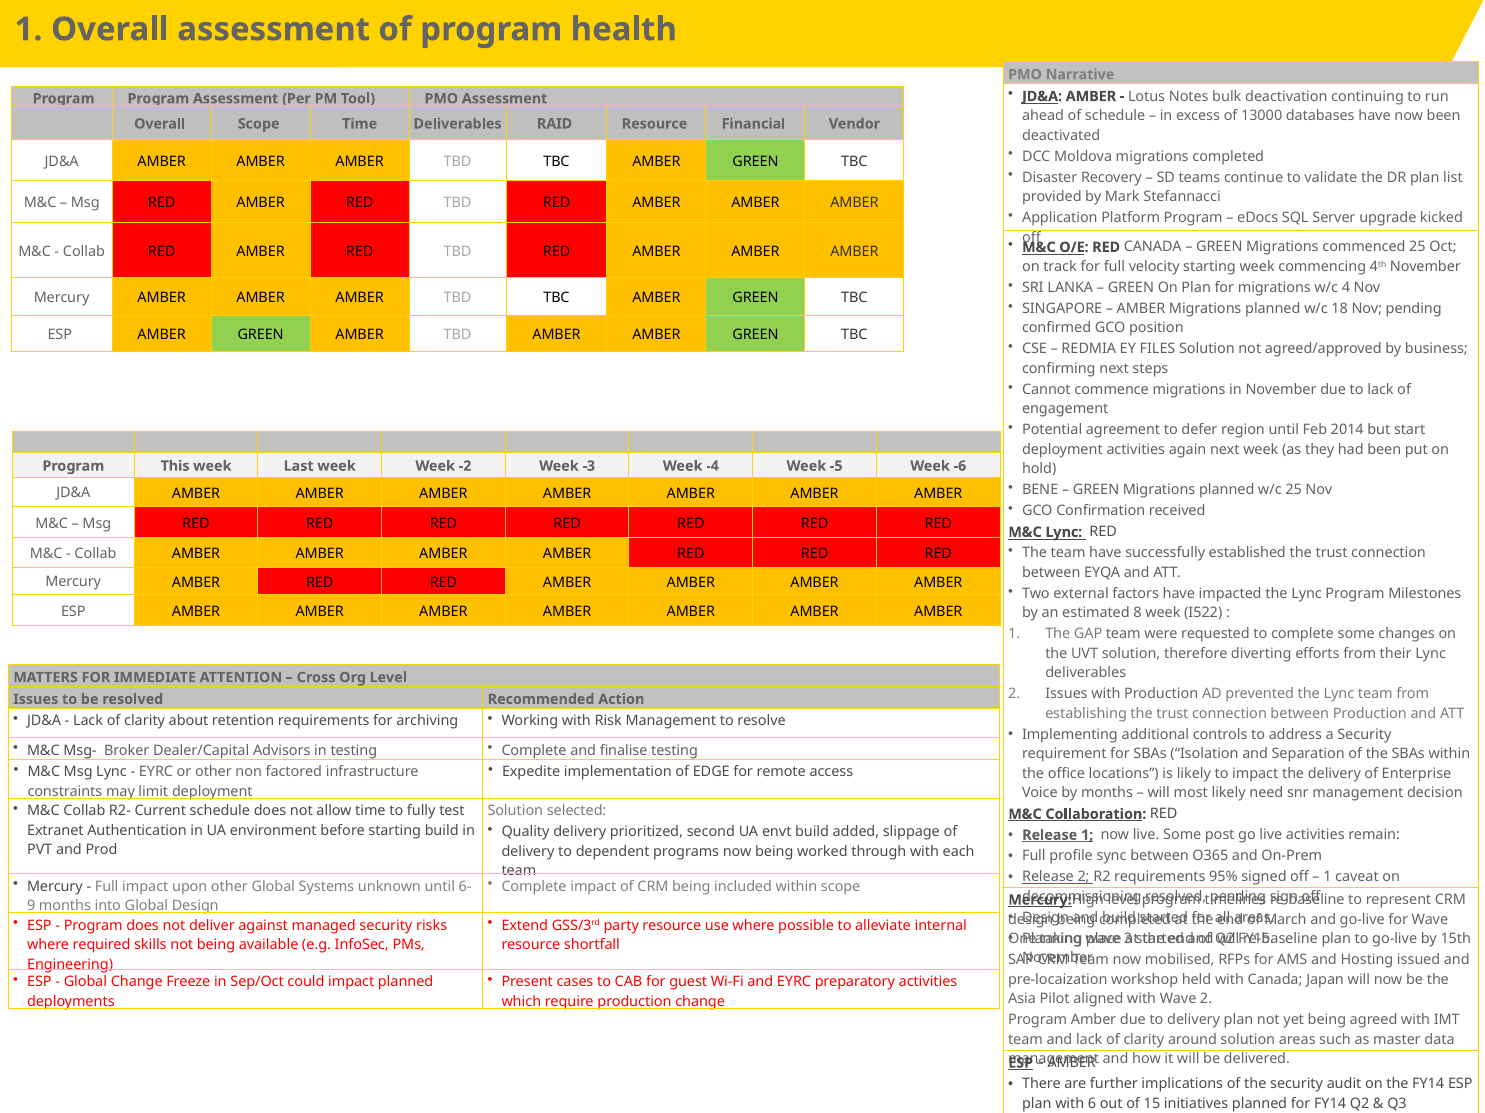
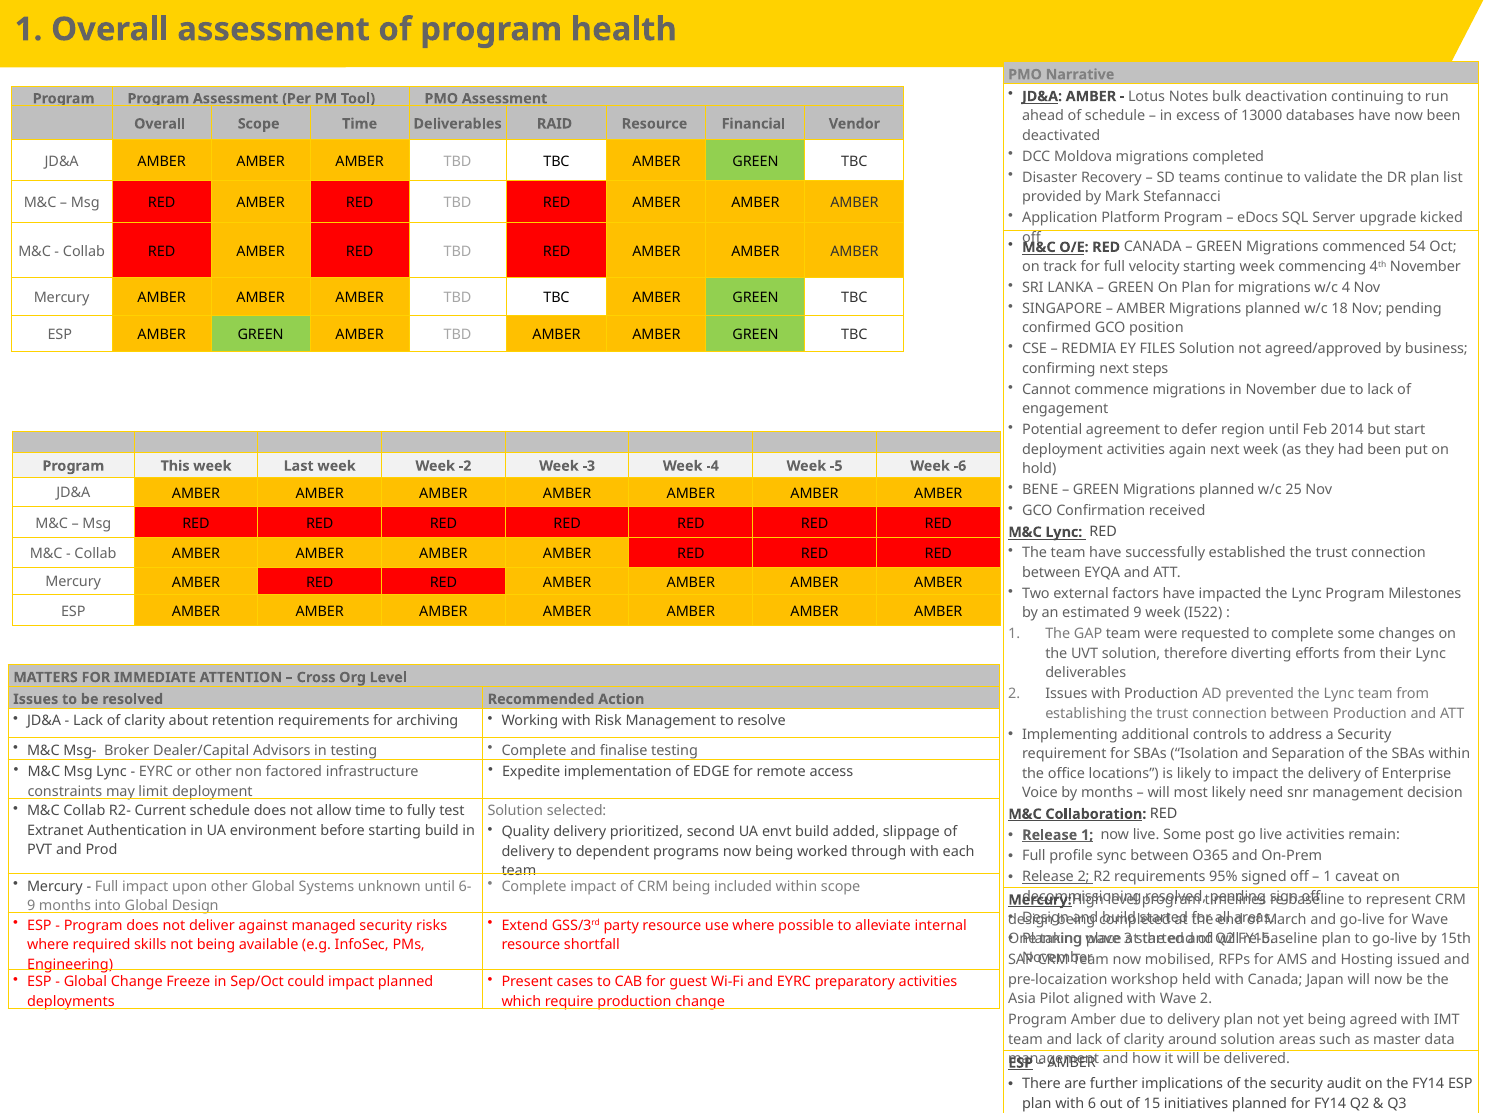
commenced 25: 25 -> 54
estimated 8: 8 -> 9
